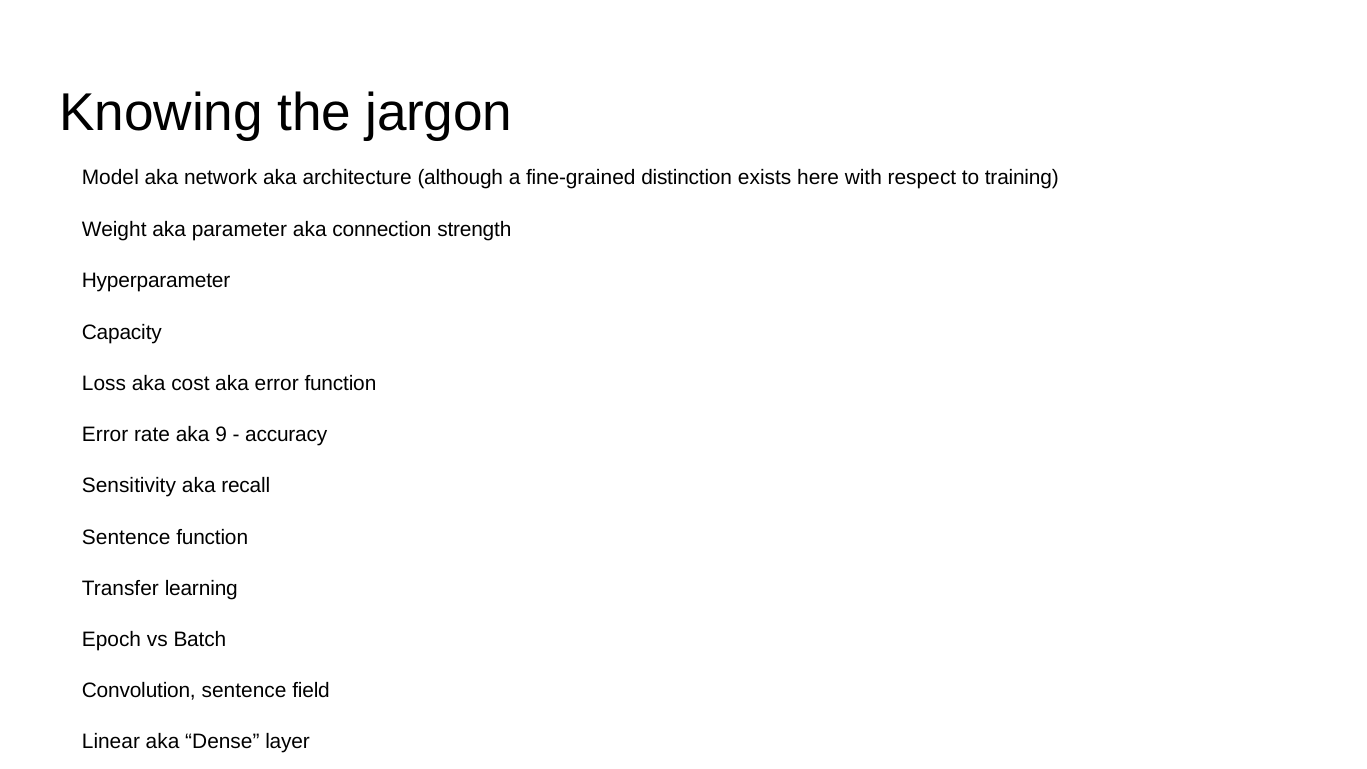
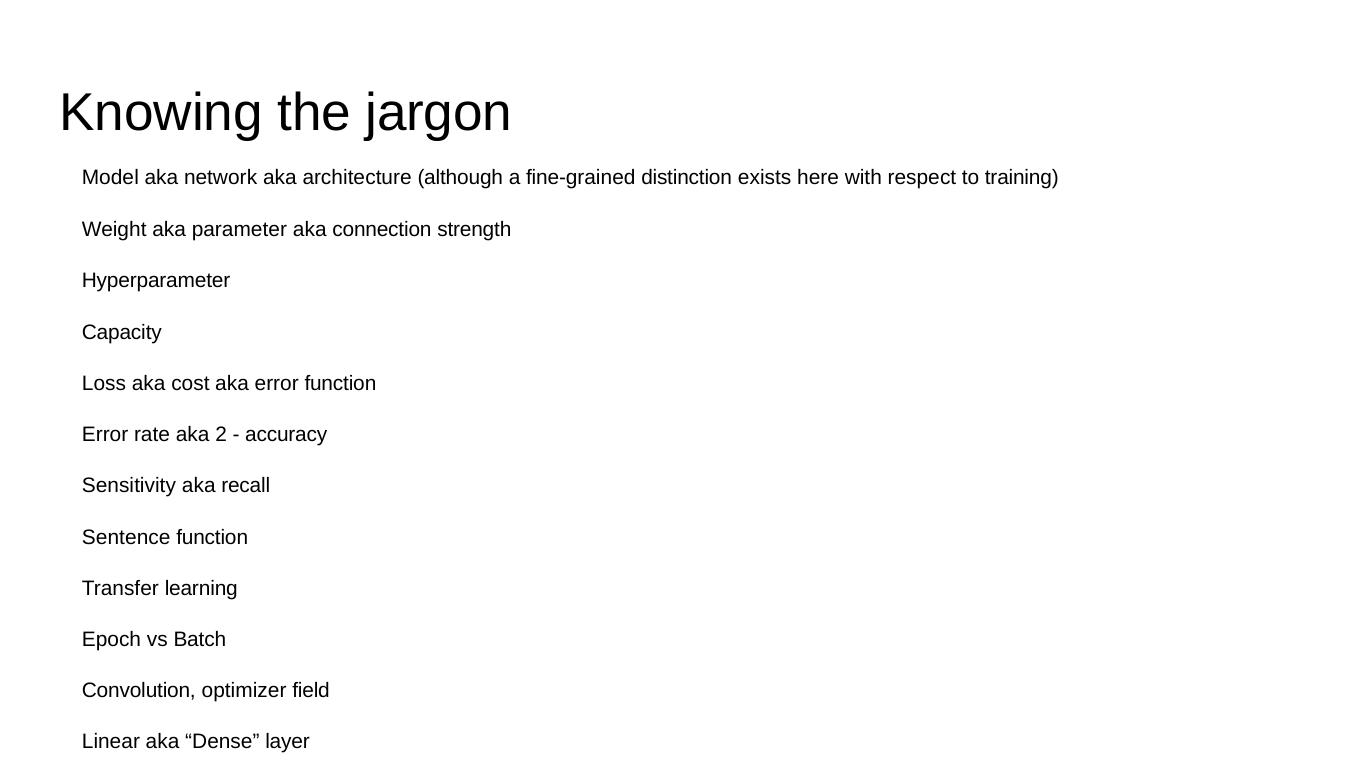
9: 9 -> 2
Convolution sentence: sentence -> optimizer
